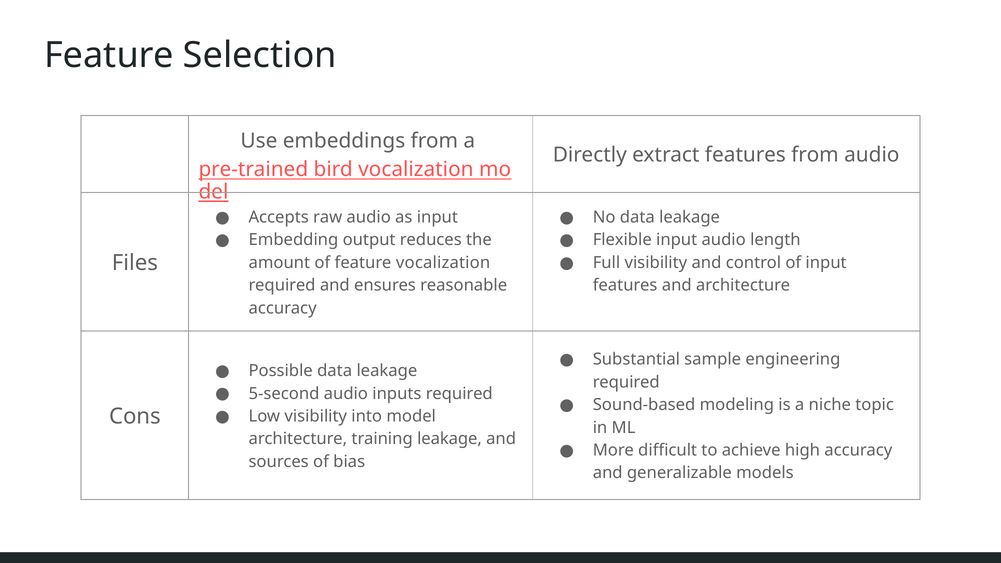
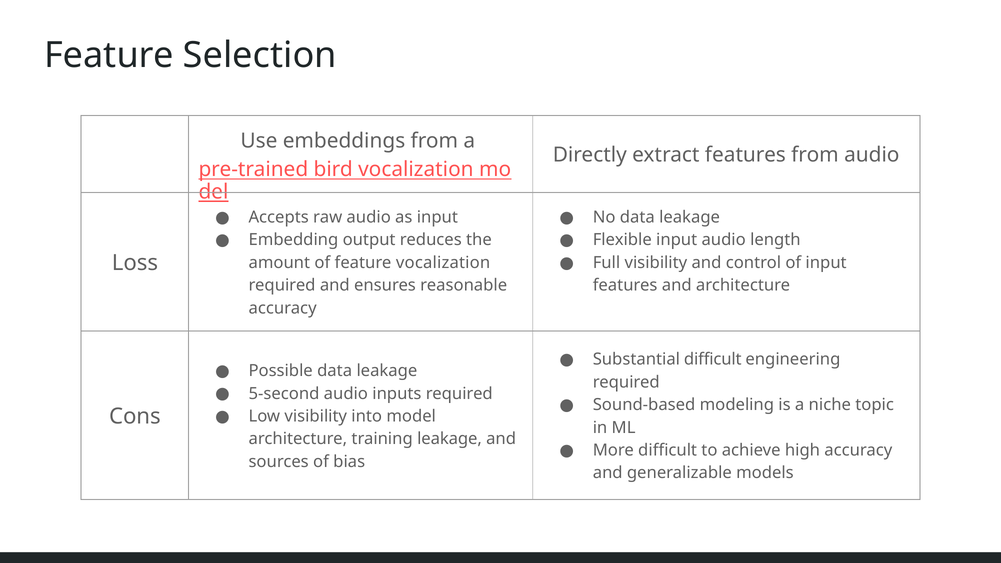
Files: Files -> Loss
Substantial sample: sample -> difficult
